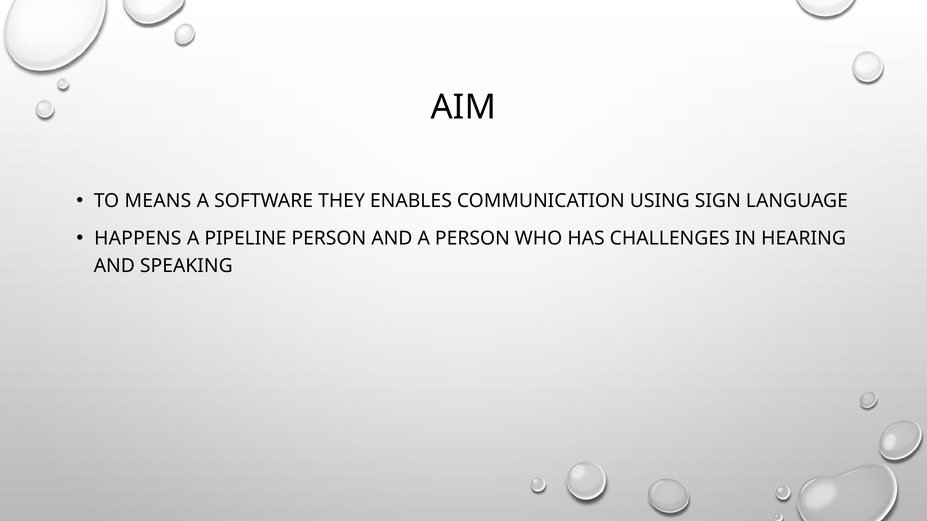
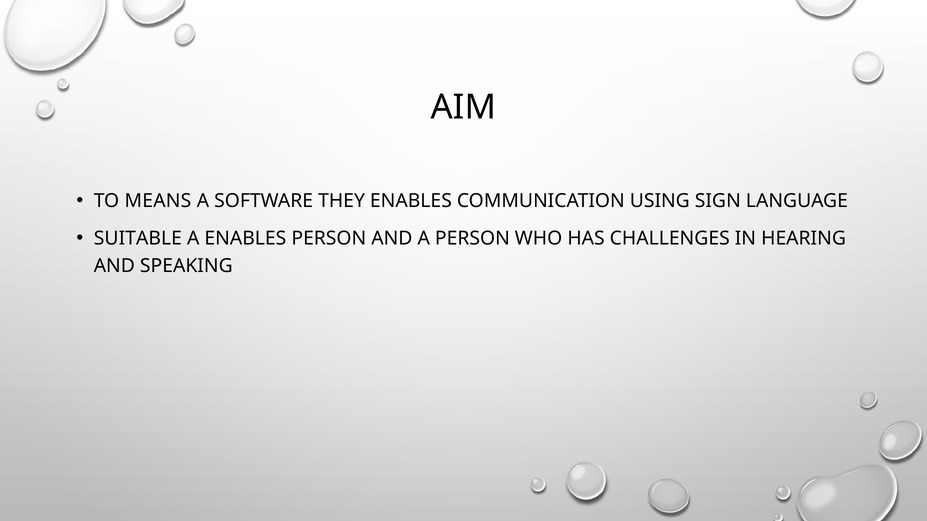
HAPPENS: HAPPENS -> SUITABLE
A PIPELINE: PIPELINE -> ENABLES
